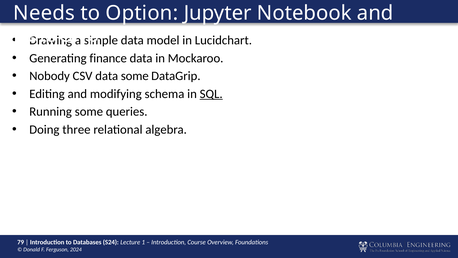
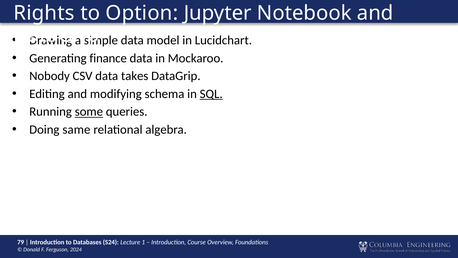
Needs: Needs -> Rights
data some: some -> takes
some at (89, 112) underline: none -> present
three: three -> same
